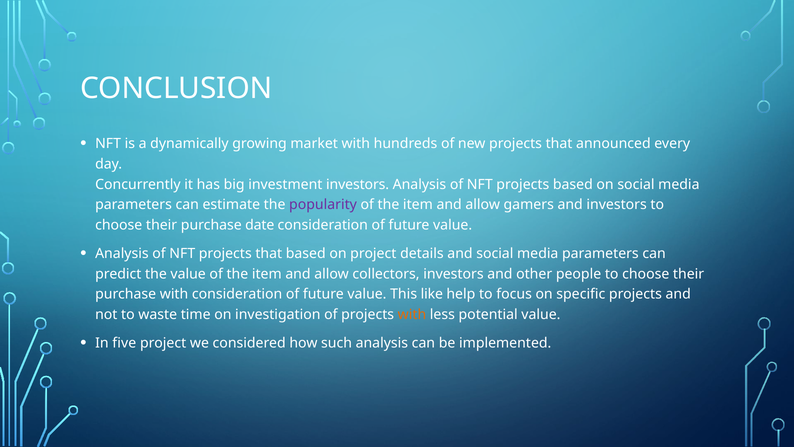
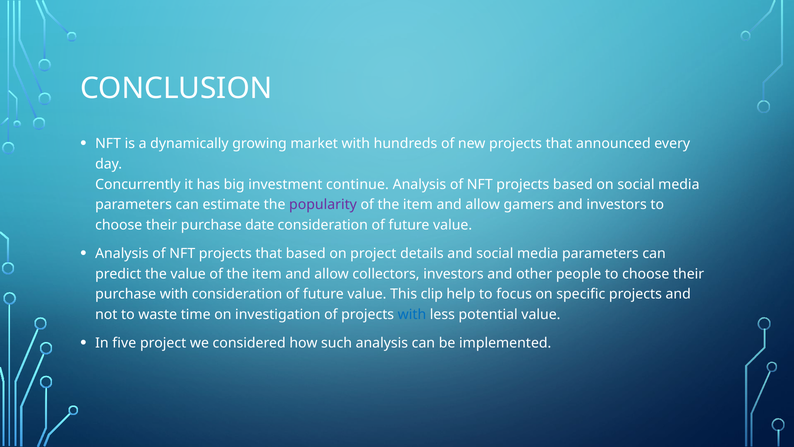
investment investors: investors -> continue
like: like -> clip
with at (412, 314) colour: orange -> blue
